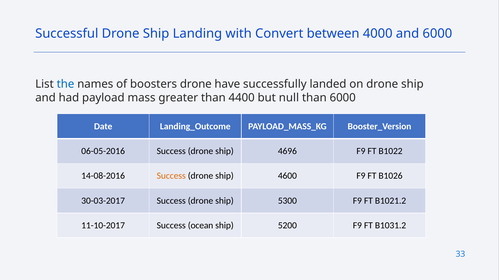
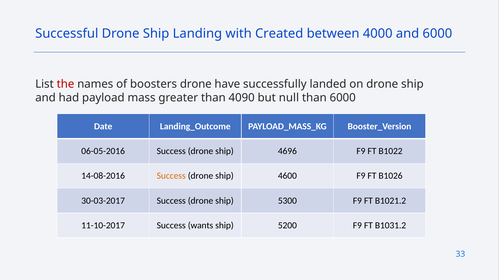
Convert: Convert -> Created
the colour: blue -> red
4400: 4400 -> 4090
ocean: ocean -> wants
